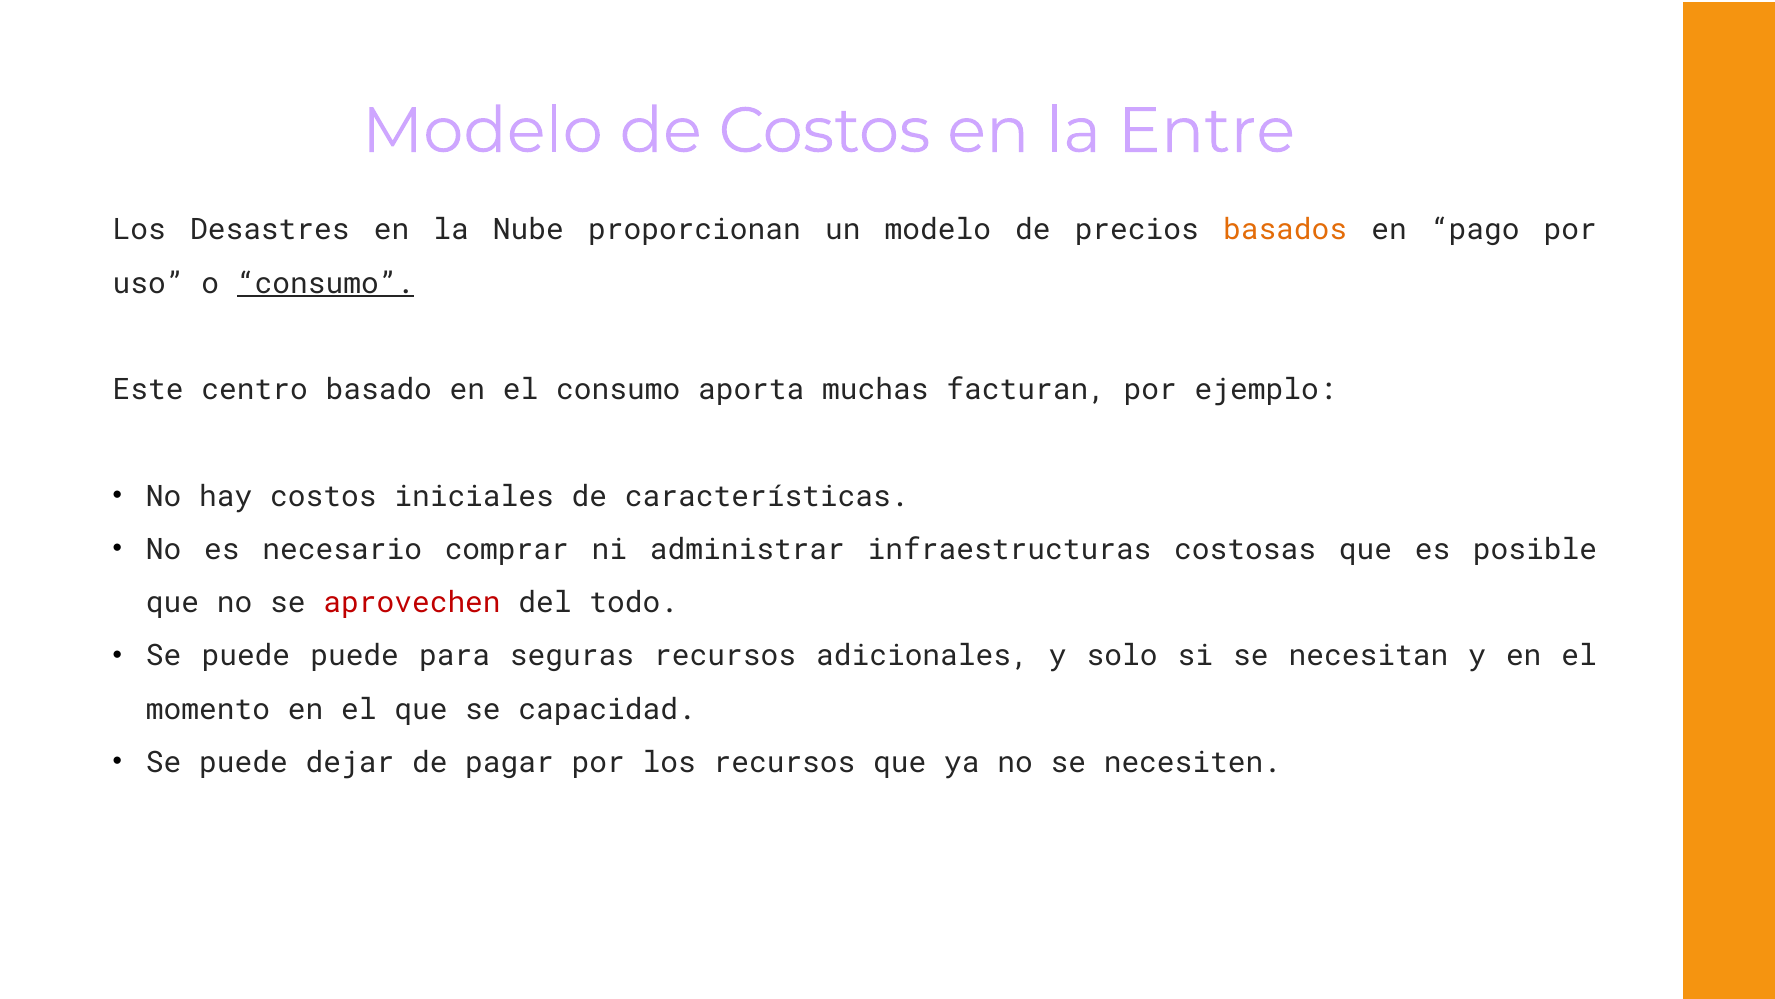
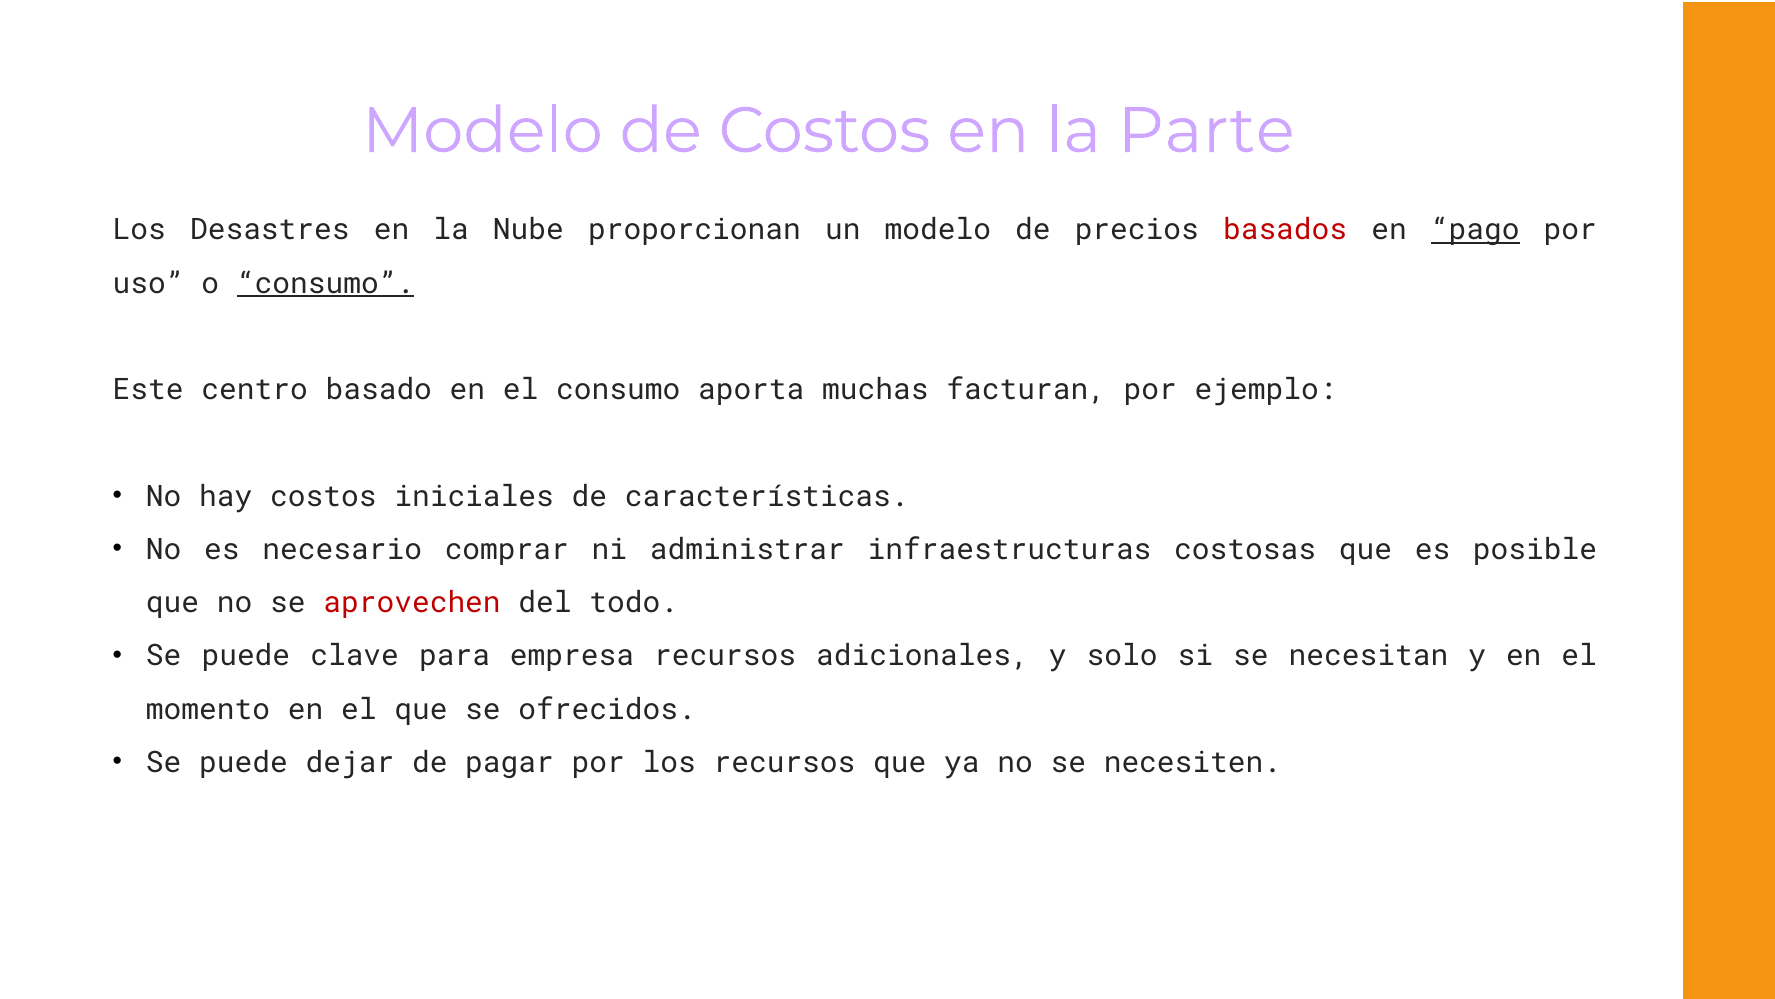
Entre: Entre -> Parte
basados colour: orange -> red
pago underline: none -> present
puede puede: puede -> clave
seguras: seguras -> empresa
capacidad: capacidad -> ofrecidos
